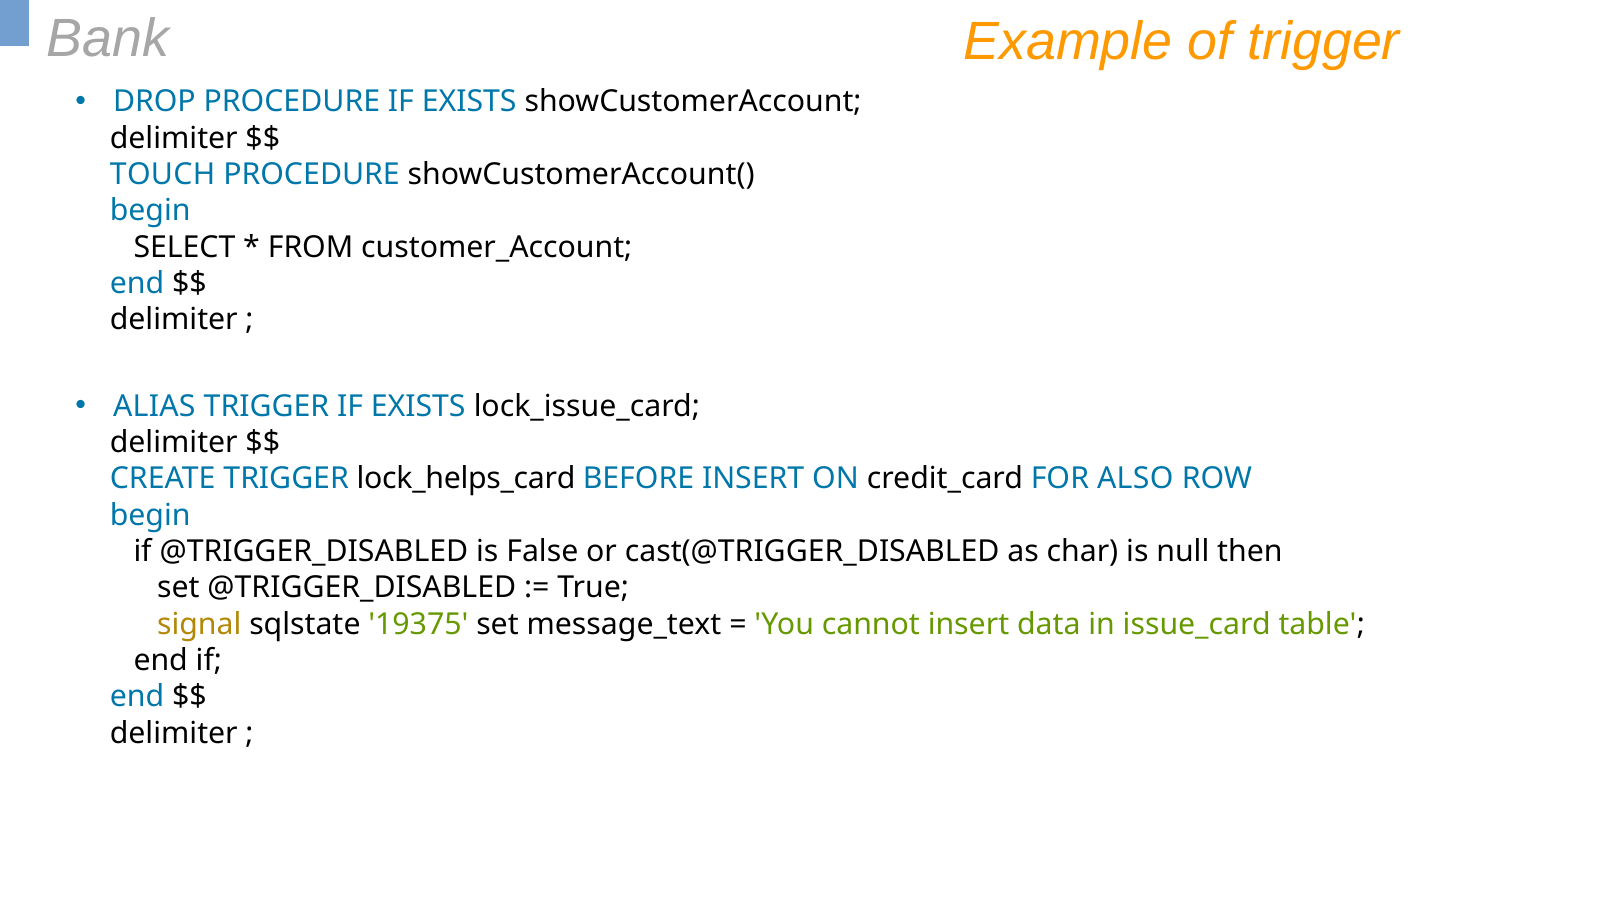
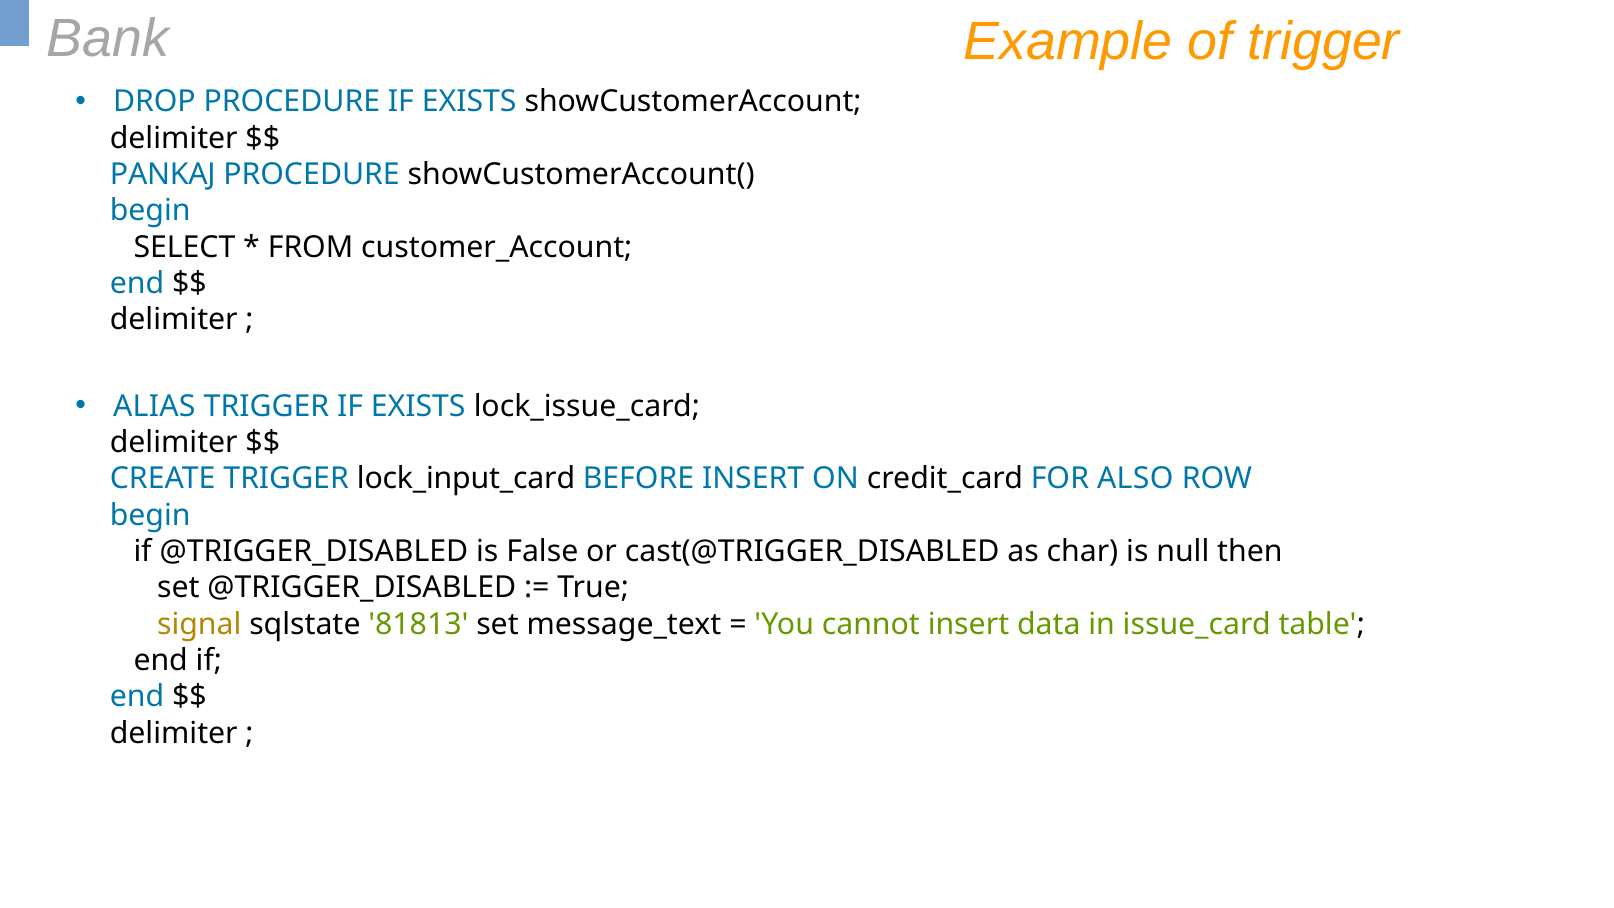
TOUCH: TOUCH -> PANKAJ
lock_helps_card: lock_helps_card -> lock_input_card
19375: 19375 -> 81813
